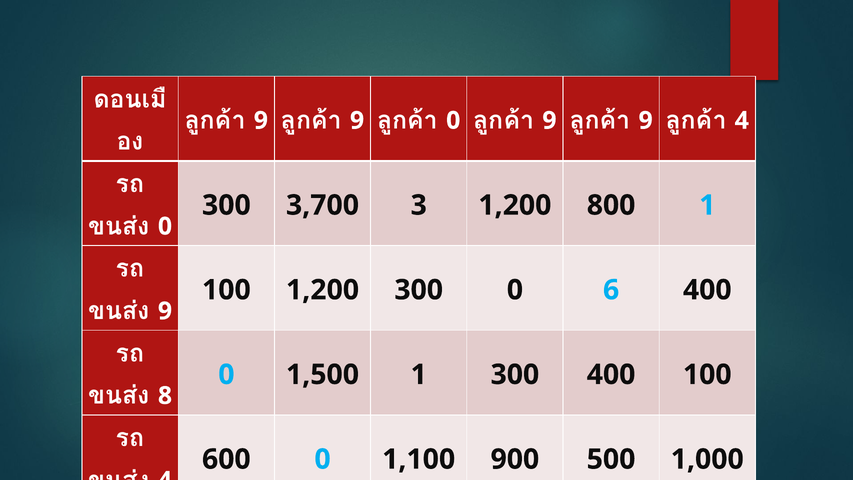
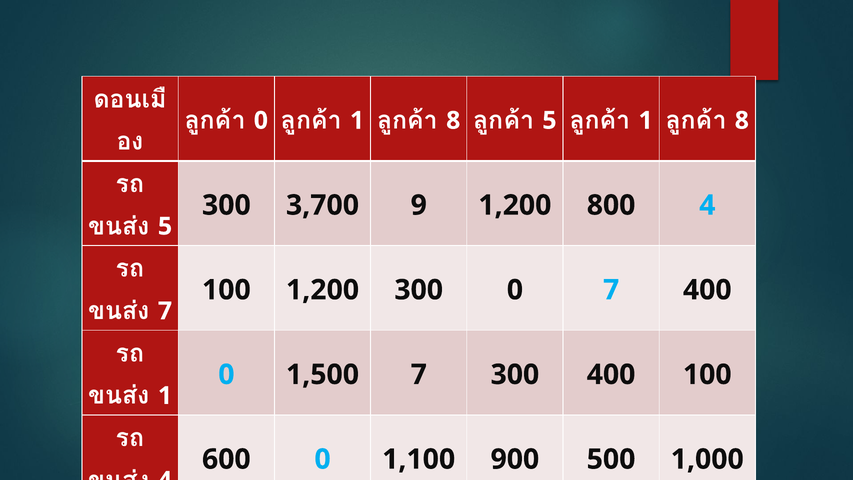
9 at (261, 120): 9 -> 0
9 at (357, 120): 9 -> 1
0 at (453, 120): 0 -> 8
9 at (549, 120): 9 -> 5
9 at (646, 120): 9 -> 1
4 at (742, 120): 4 -> 8
3: 3 -> 9
800 1: 1 -> 4
0 at (165, 226): 0 -> 5
0 6: 6 -> 7
9 at (165, 311): 9 -> 7
1,500 1: 1 -> 7
8 at (165, 396): 8 -> 1
